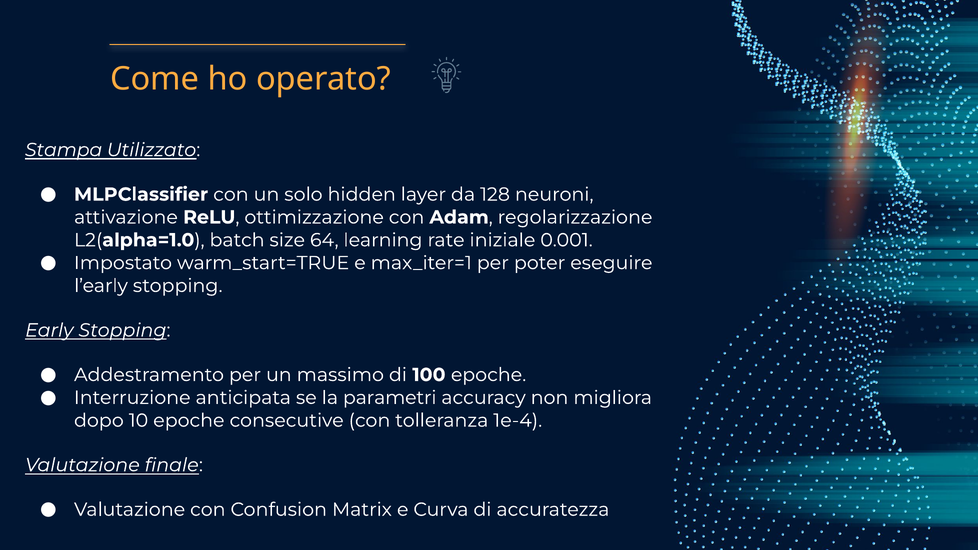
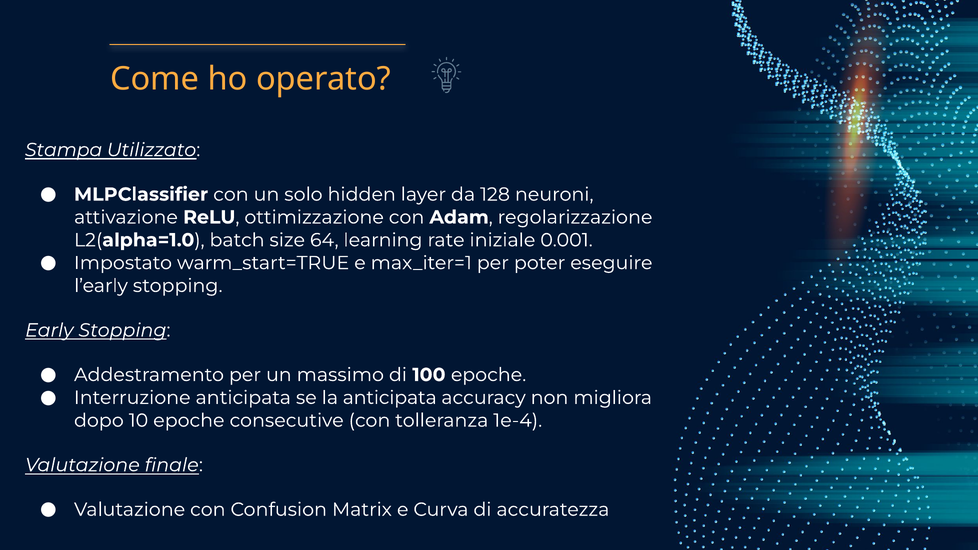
la parametri: parametri -> anticipata
